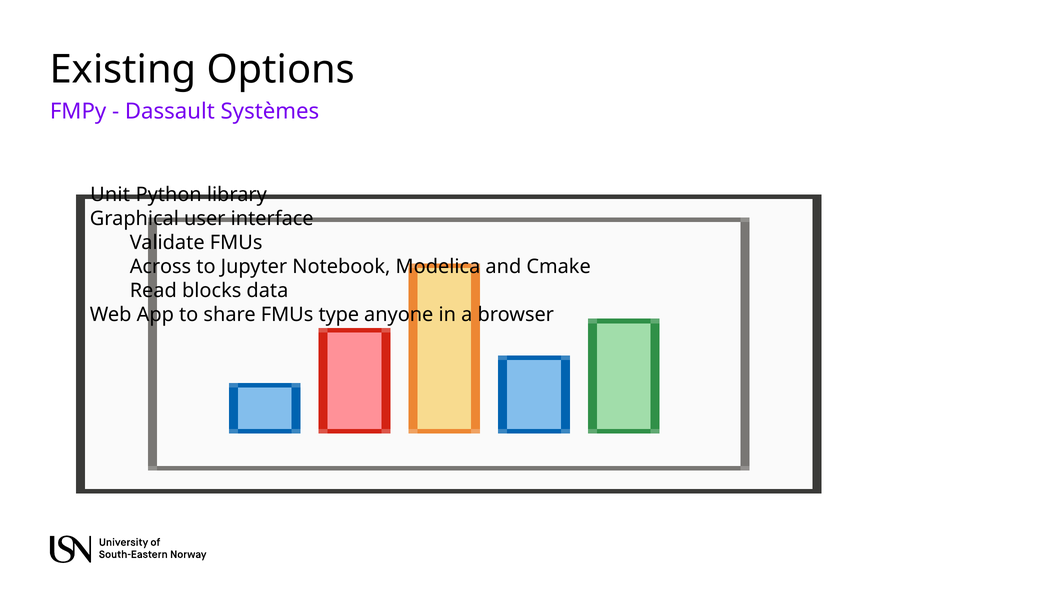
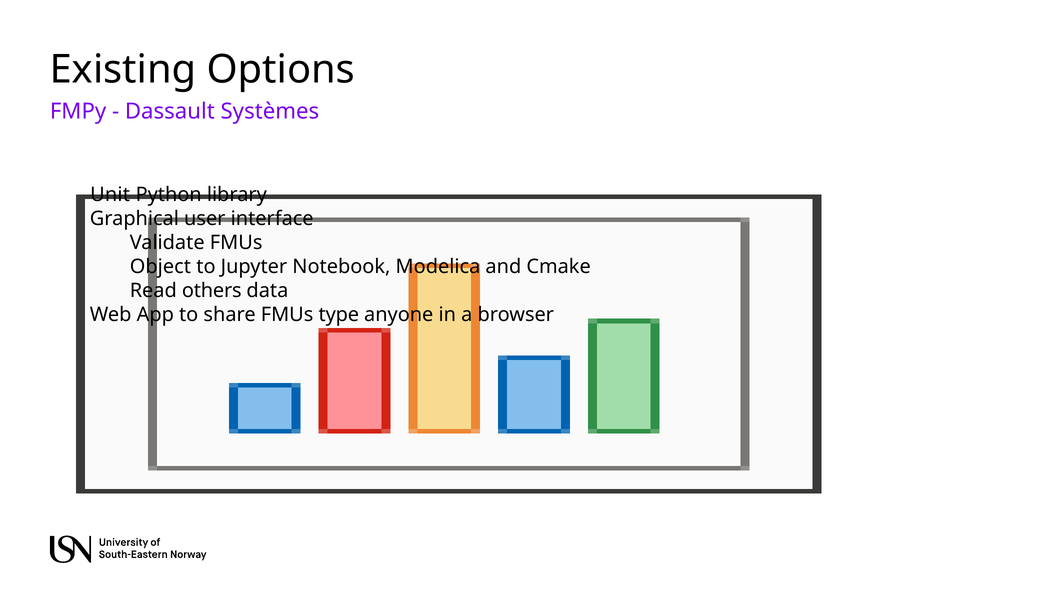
Across: Across -> Object
blocks: blocks -> others
